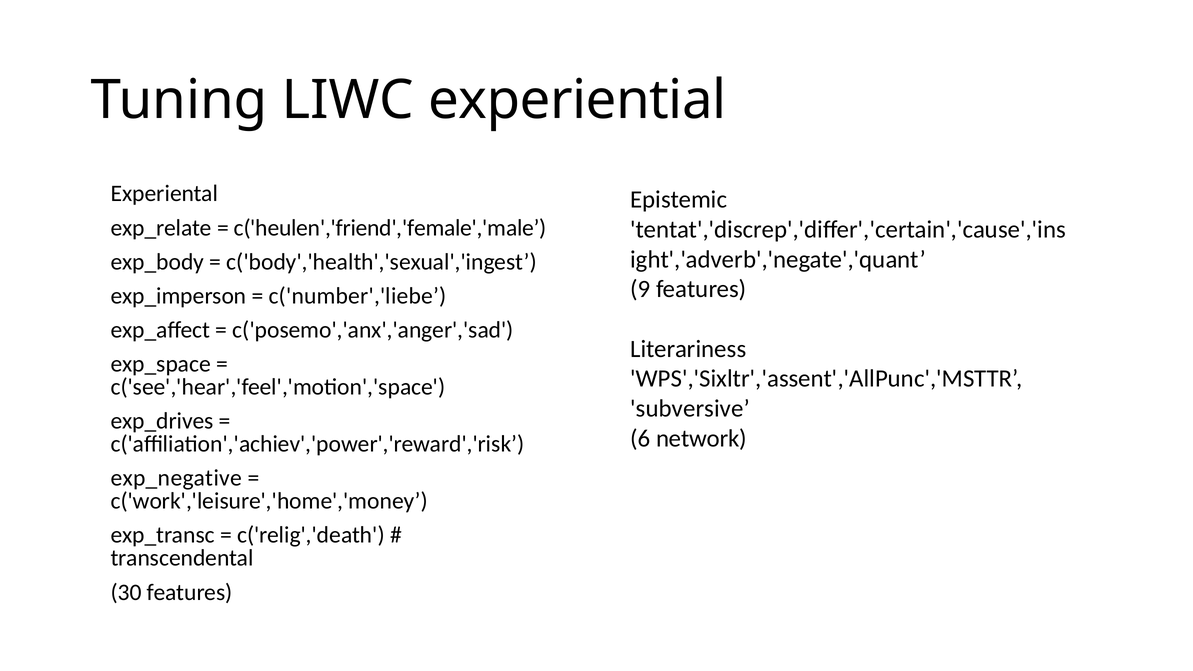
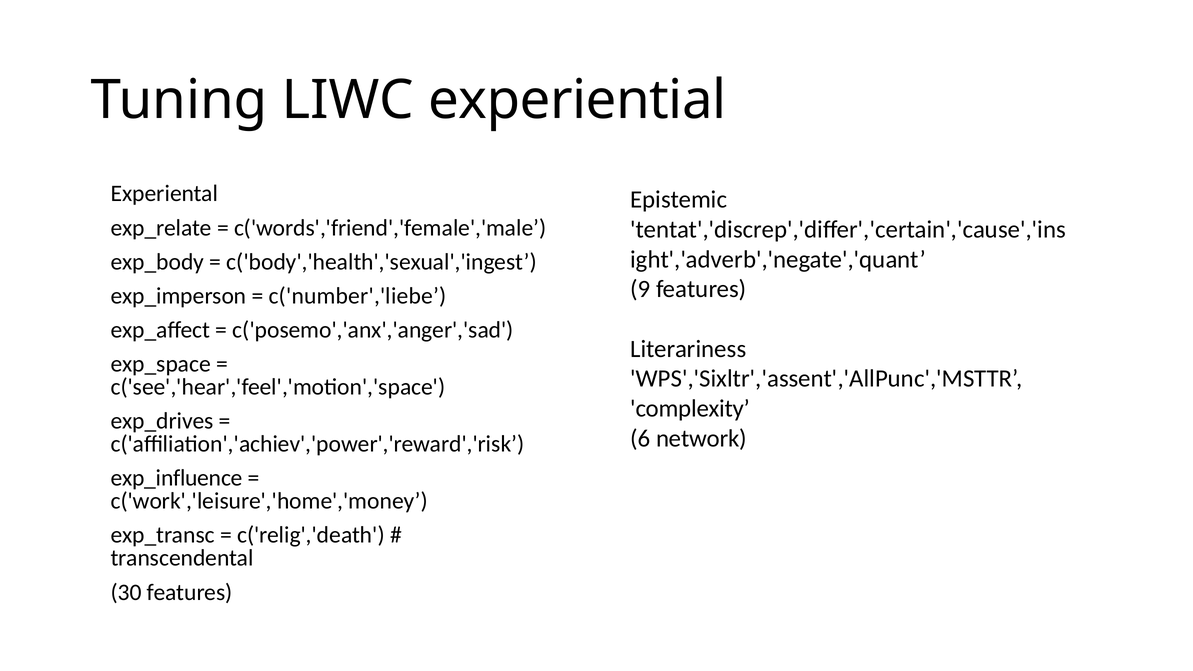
c('heulen','friend','female','male: c('heulen','friend','female','male -> c('words','friend','female','male
subversive: subversive -> complexity
exp_negative: exp_negative -> exp_influence
